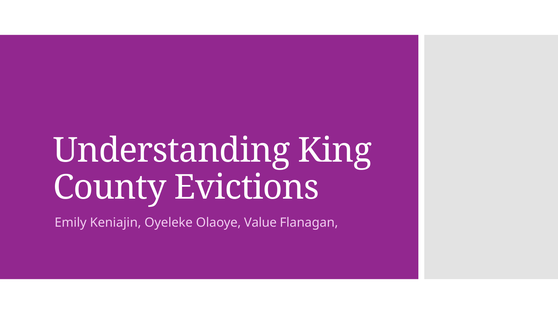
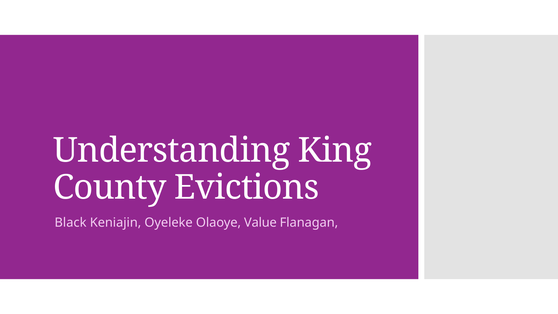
Emily: Emily -> Black
